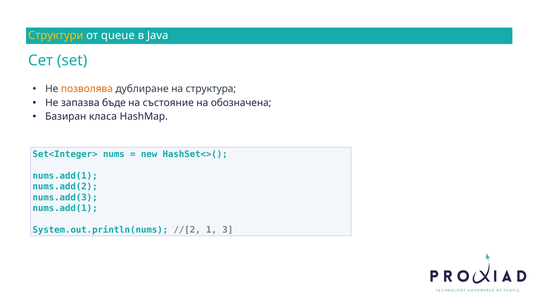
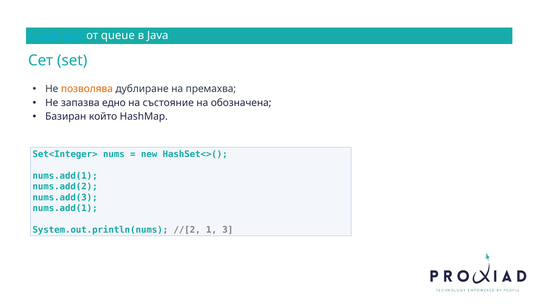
Структури colour: yellow -> light blue
структура: структура -> премахва
бъде: бъде -> едно
класа: класа -> който
